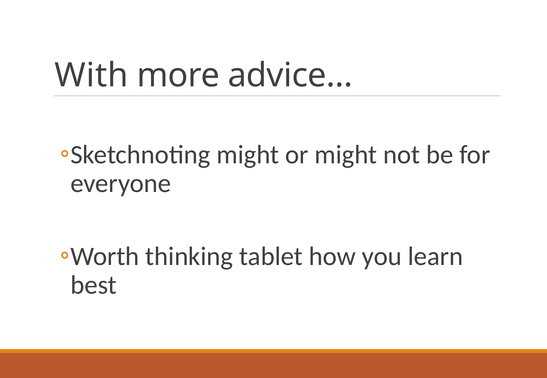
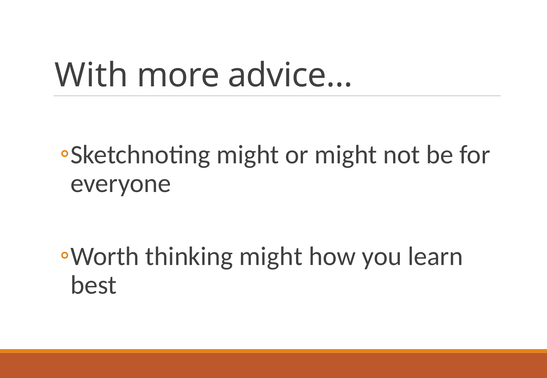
thinking tablet: tablet -> might
